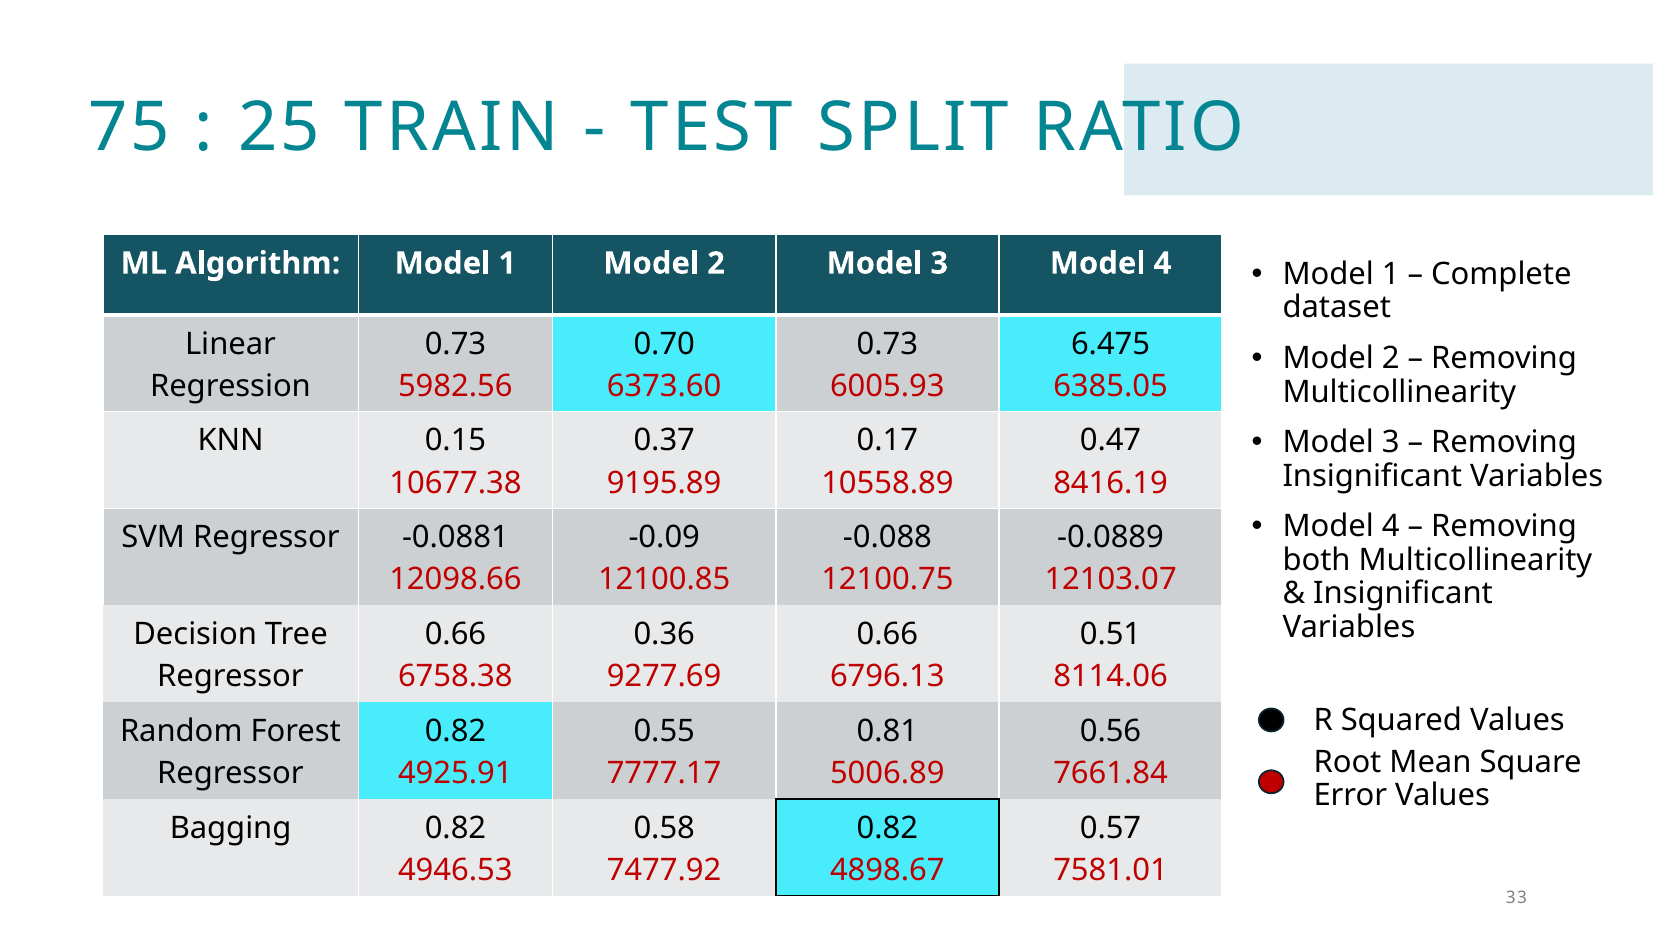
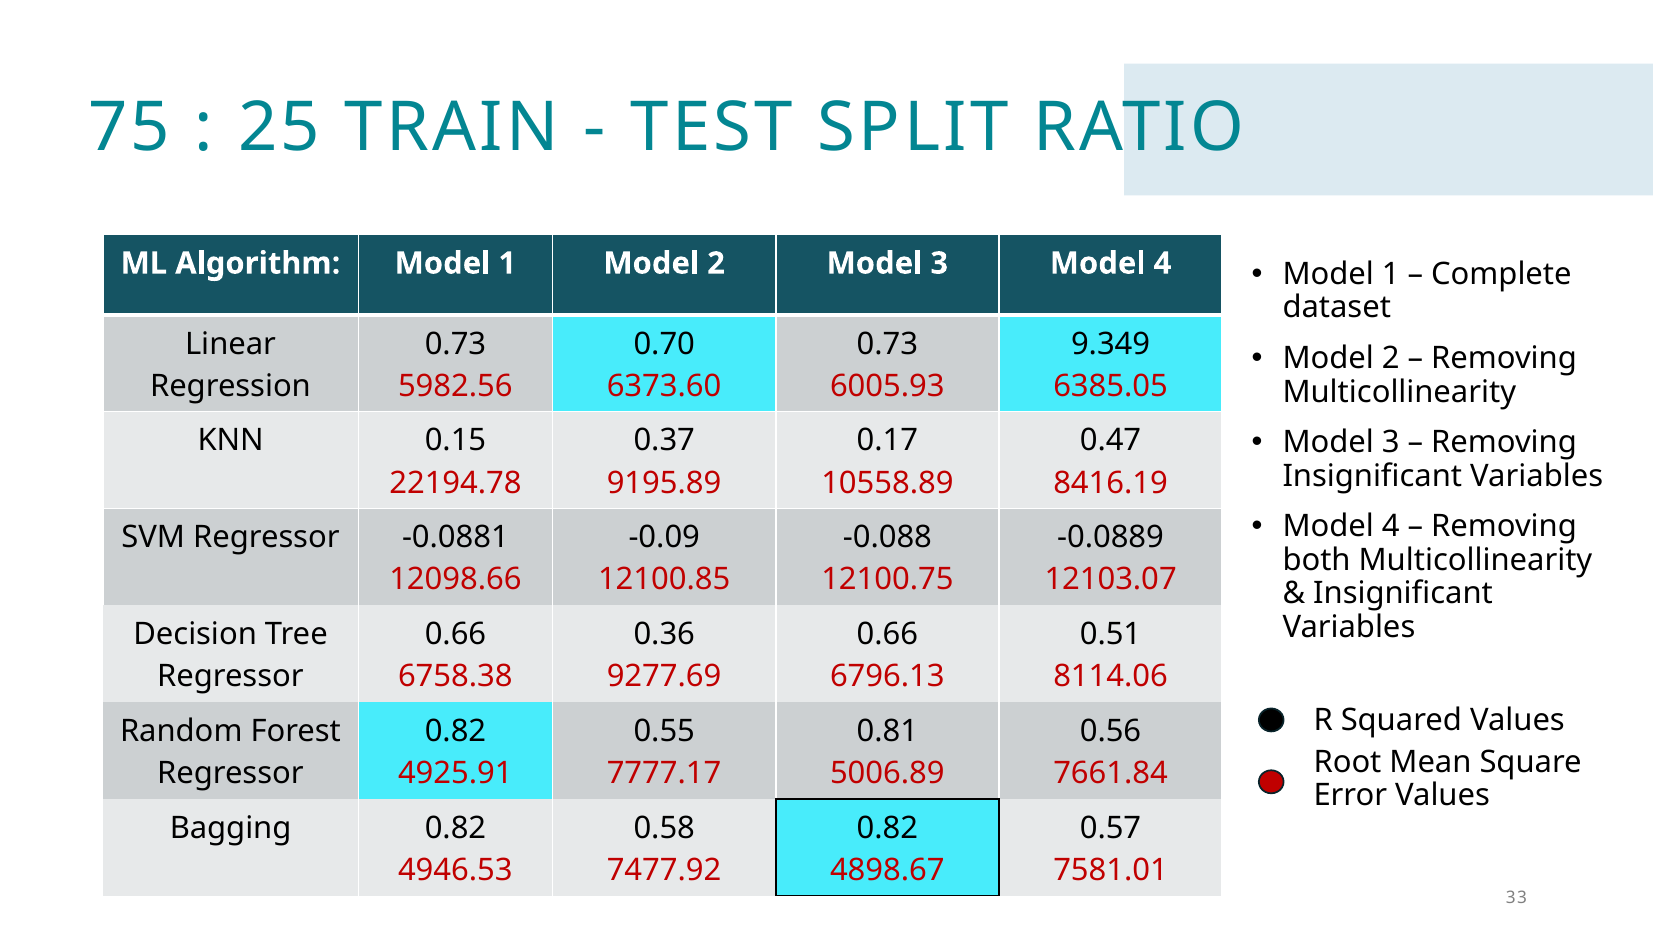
6.475: 6.475 -> 9.349
10677.38: 10677.38 -> 22194.78
